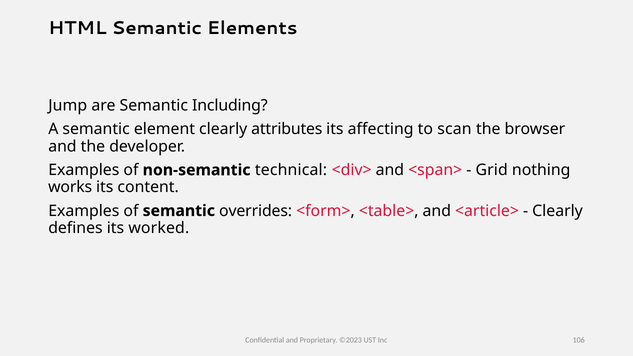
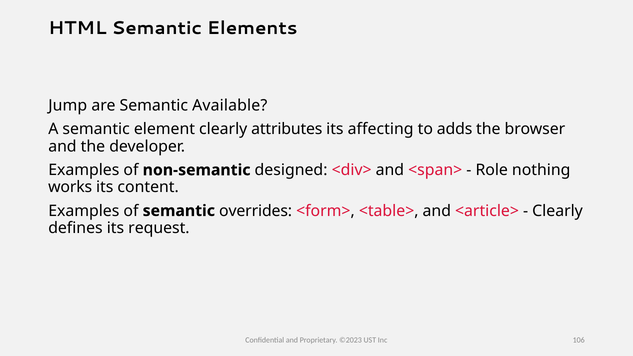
Including: Including -> Available
scan: scan -> adds
technical: technical -> designed
Grid: Grid -> Role
worked: worked -> request
